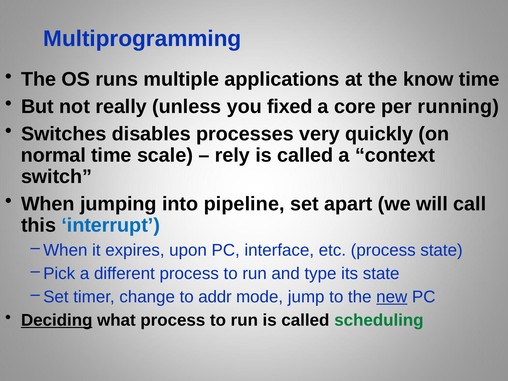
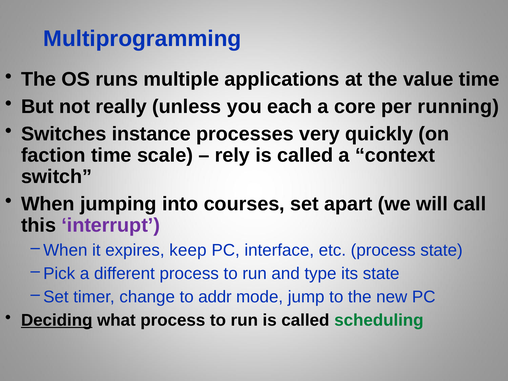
know: know -> value
fixed: fixed -> each
disables: disables -> instance
normal: normal -> faction
pipeline: pipeline -> courses
interrupt colour: blue -> purple
upon: upon -> keep
new underline: present -> none
